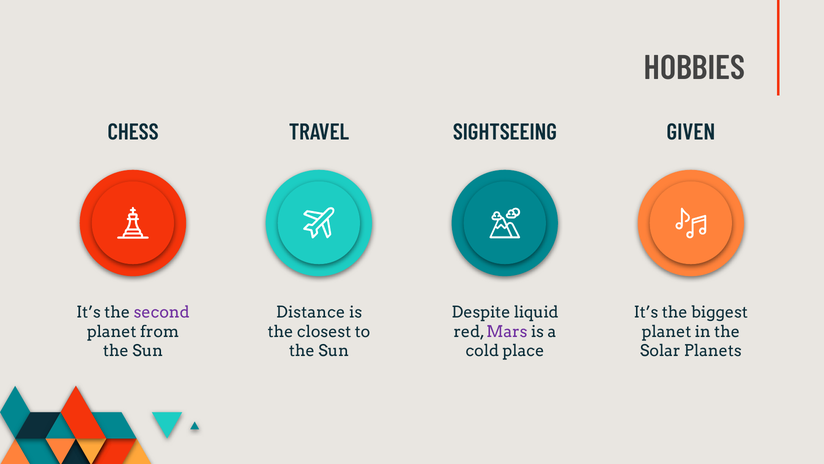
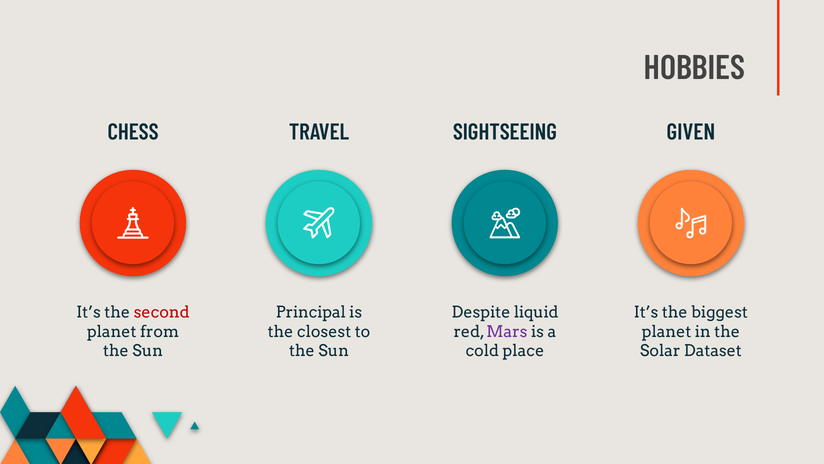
second colour: purple -> red
Distance: Distance -> Principal
Planets: Planets -> Dataset
